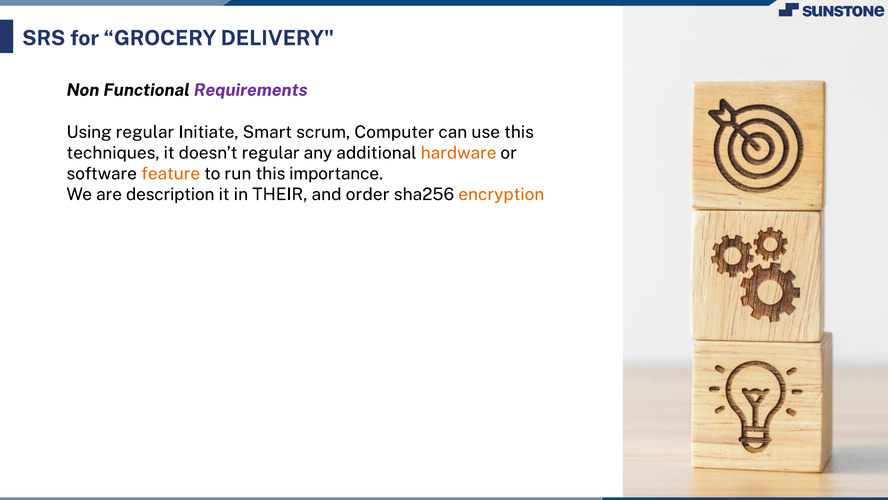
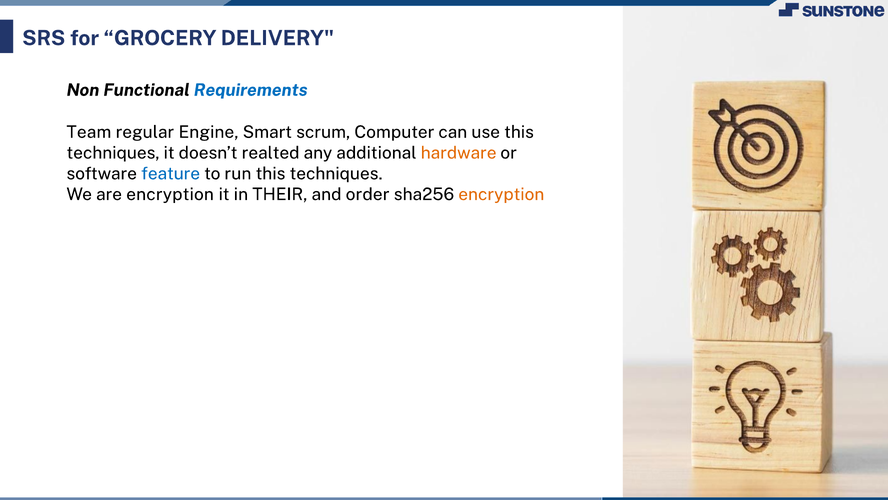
Requirements colour: purple -> blue
Using: Using -> Team
Initiate: Initiate -> Engine
doesn’t regular: regular -> realted
feature colour: orange -> blue
run this importance: importance -> techniques
are description: description -> encryption
